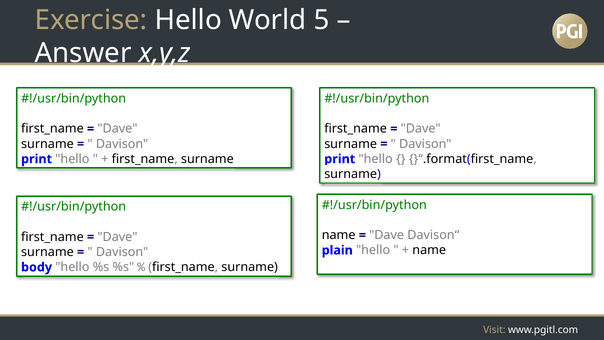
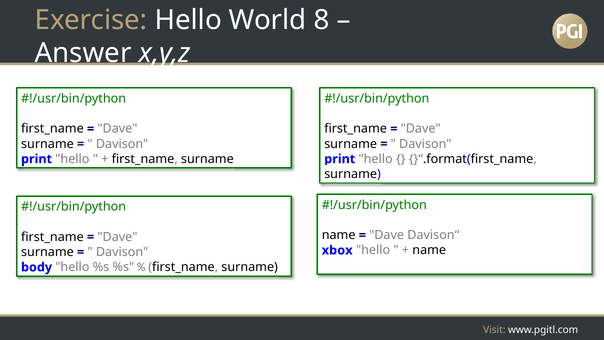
5: 5 -> 8
plain: plain -> xbox
